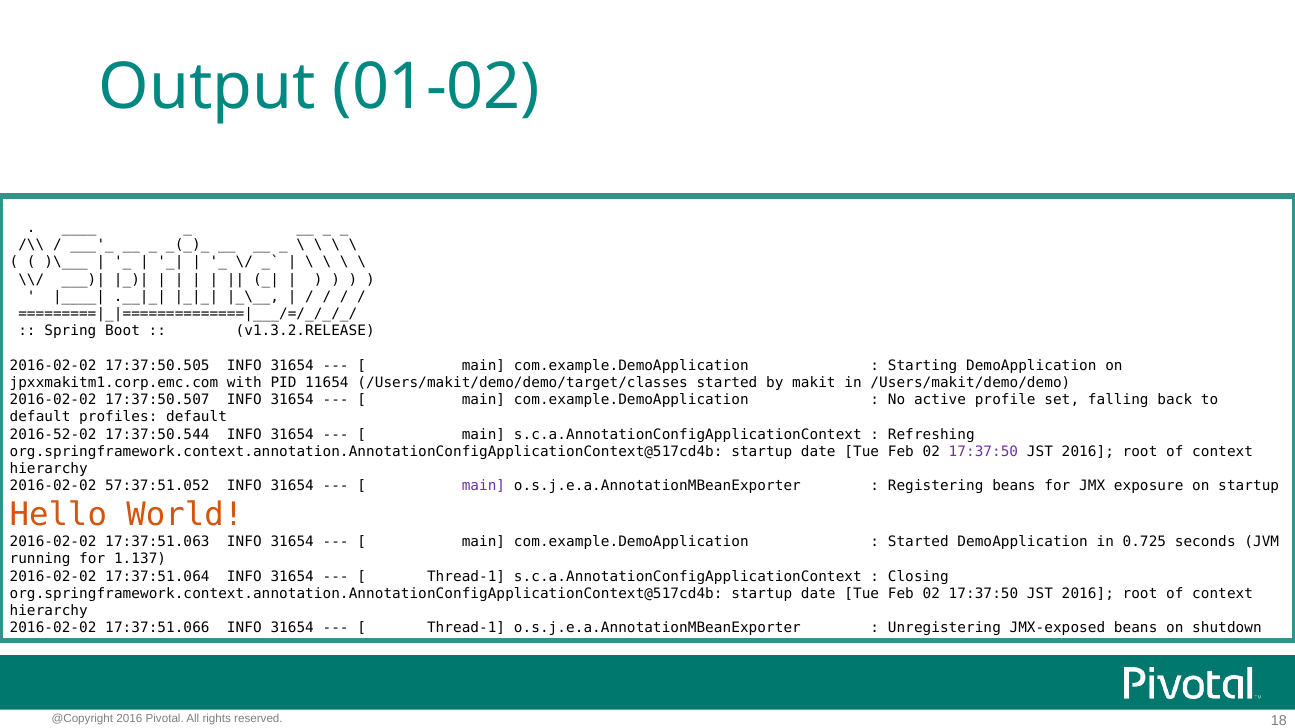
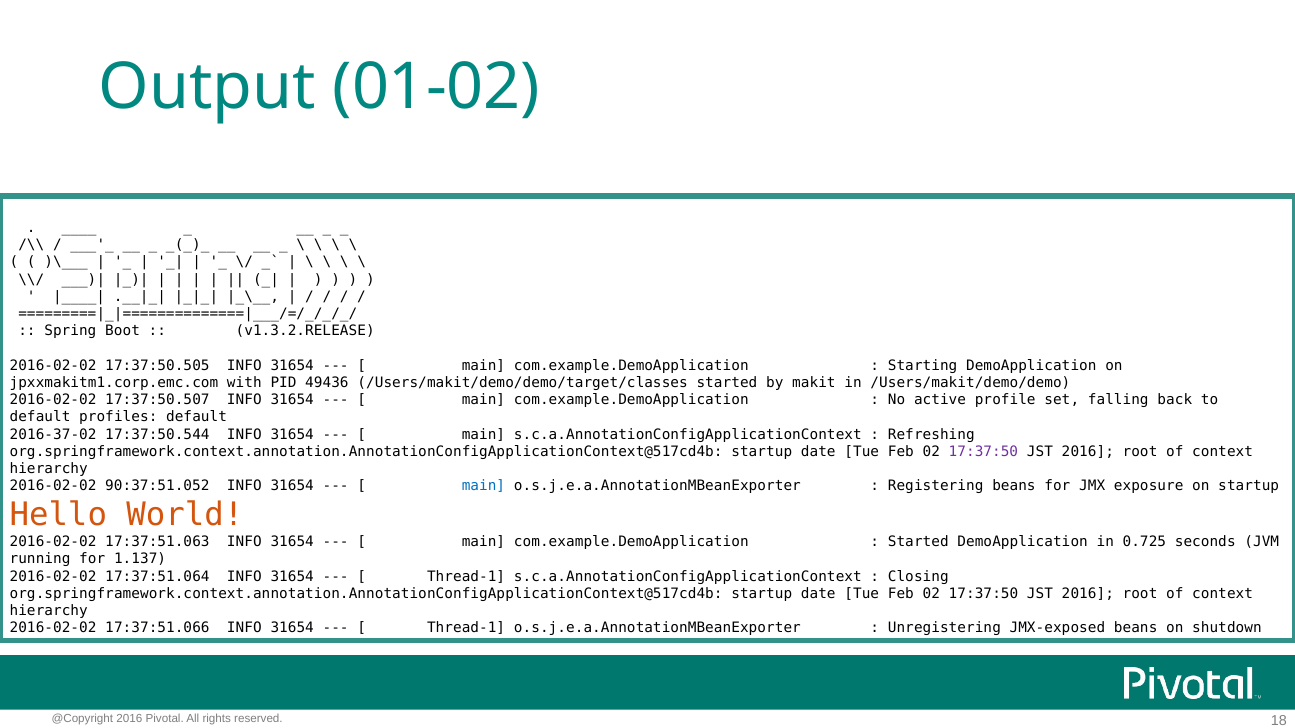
11654: 11654 -> 49436
2016-52-02: 2016-52-02 -> 2016-37-02
57:37:51.052: 57:37:51.052 -> 90:37:51.052
main at (483, 486) colour: purple -> blue
